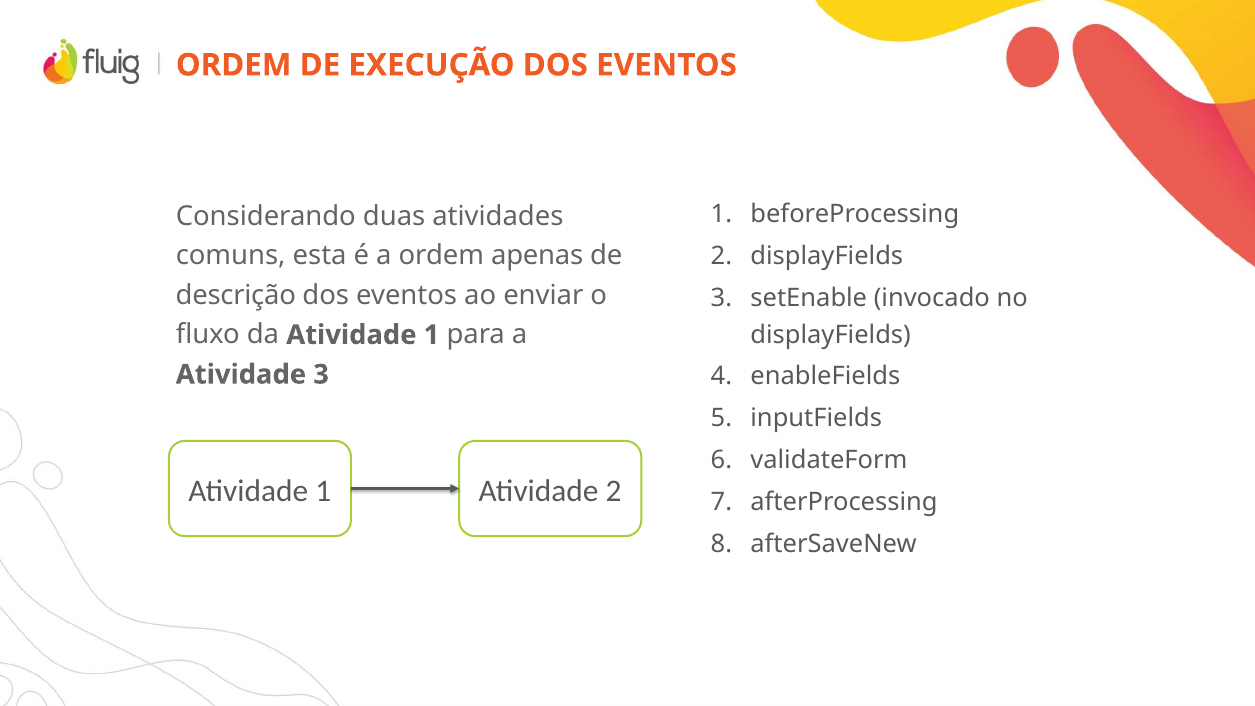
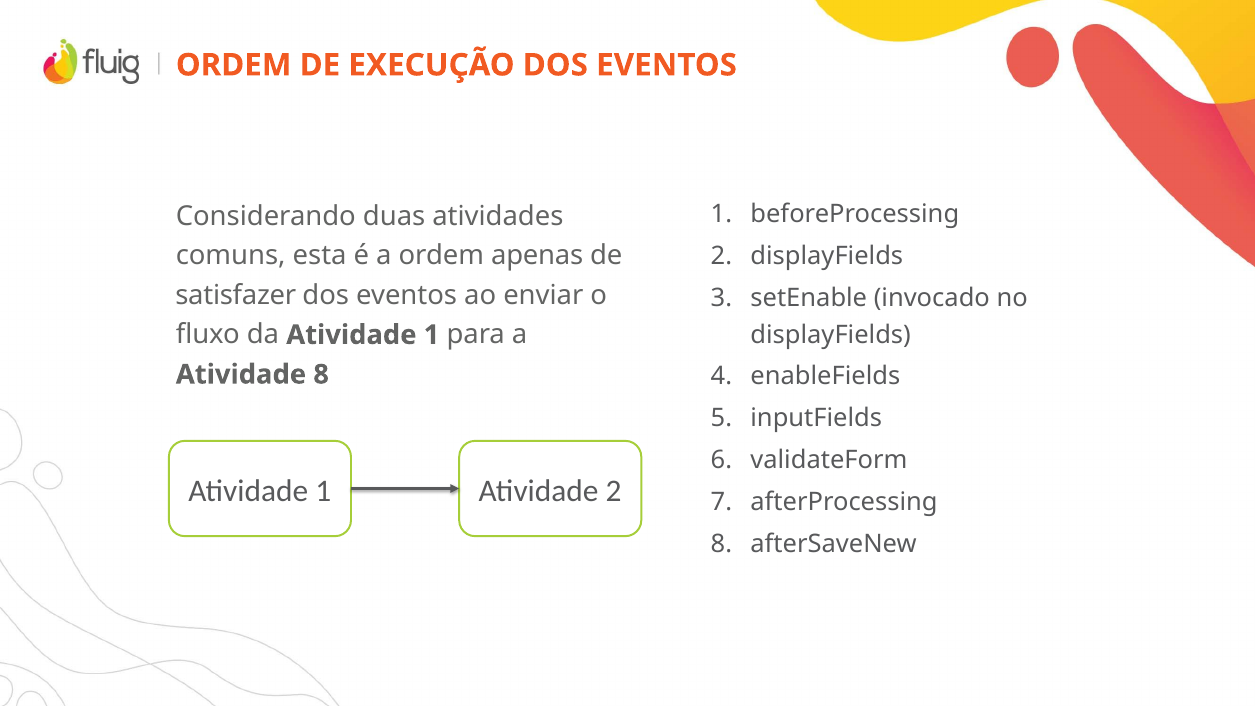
descrição: descrição -> satisfazer
Atividade 3: 3 -> 8
